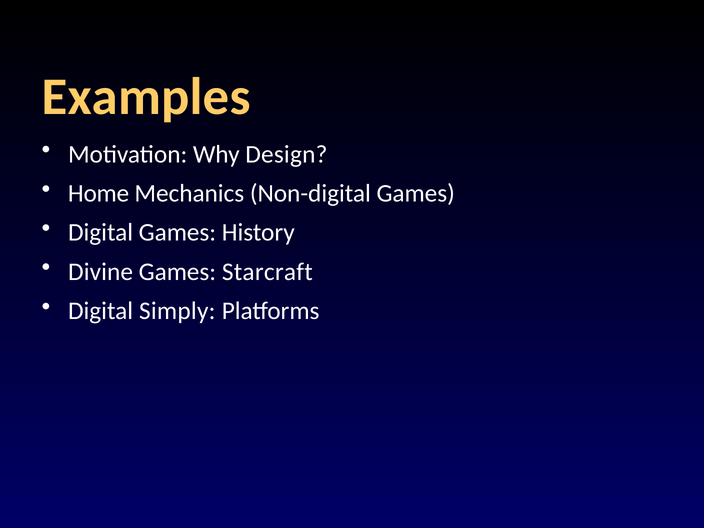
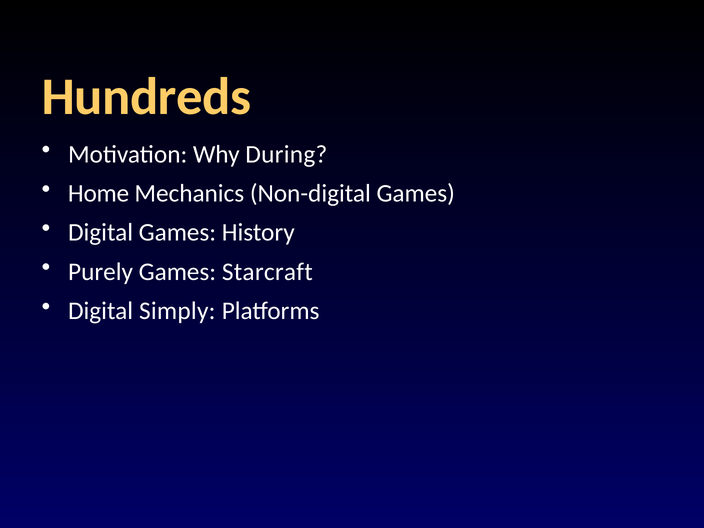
Examples: Examples -> Hundreds
Design: Design -> During
Divine: Divine -> Purely
